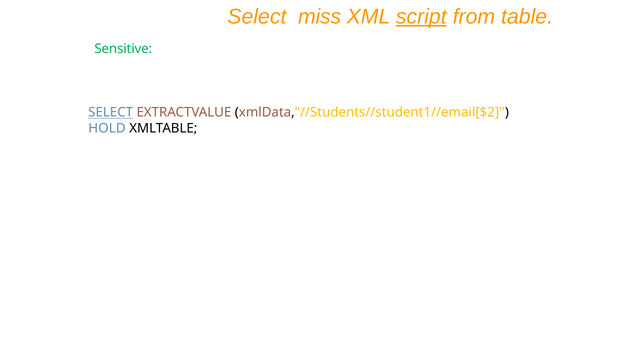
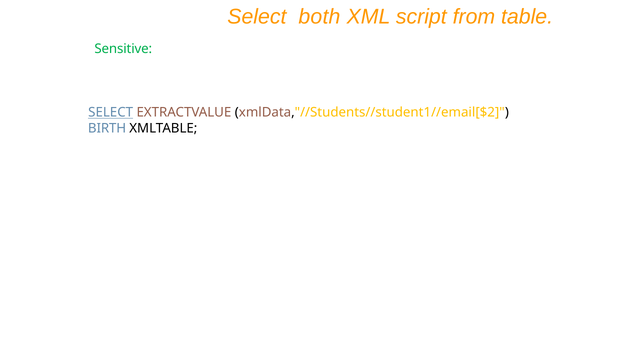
miss: miss -> both
script underline: present -> none
HOLD: HOLD -> BIRTH
